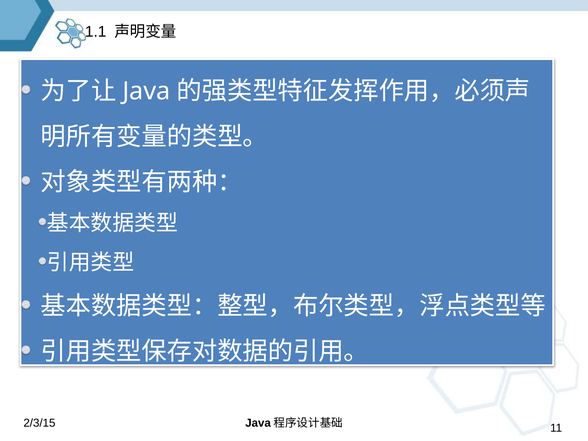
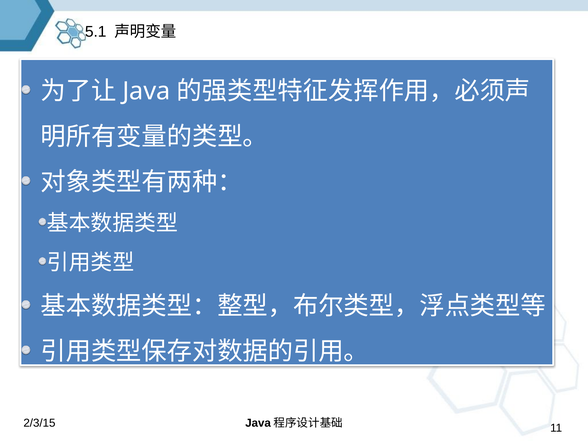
1.1: 1.1 -> 5.1
